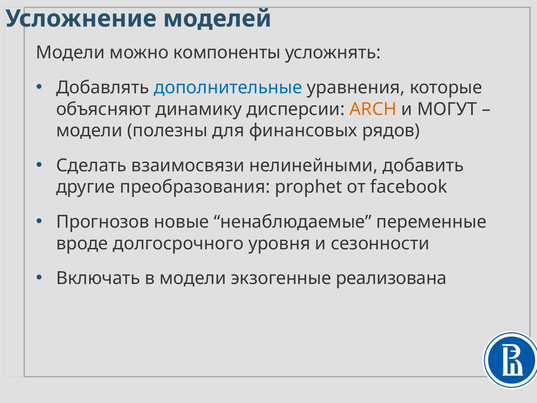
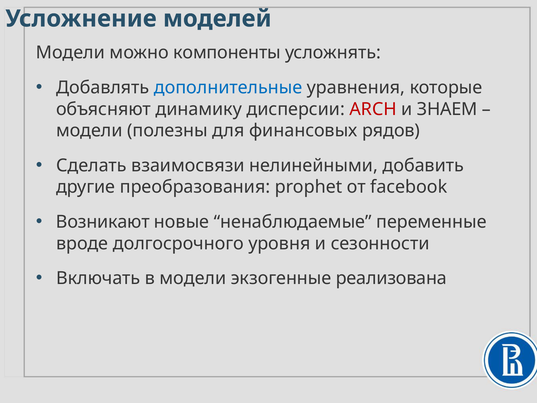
ARCH colour: orange -> red
МОГУТ: МОГУТ -> ЗНАЕМ
Прогнозов: Прогнозов -> Возникают
